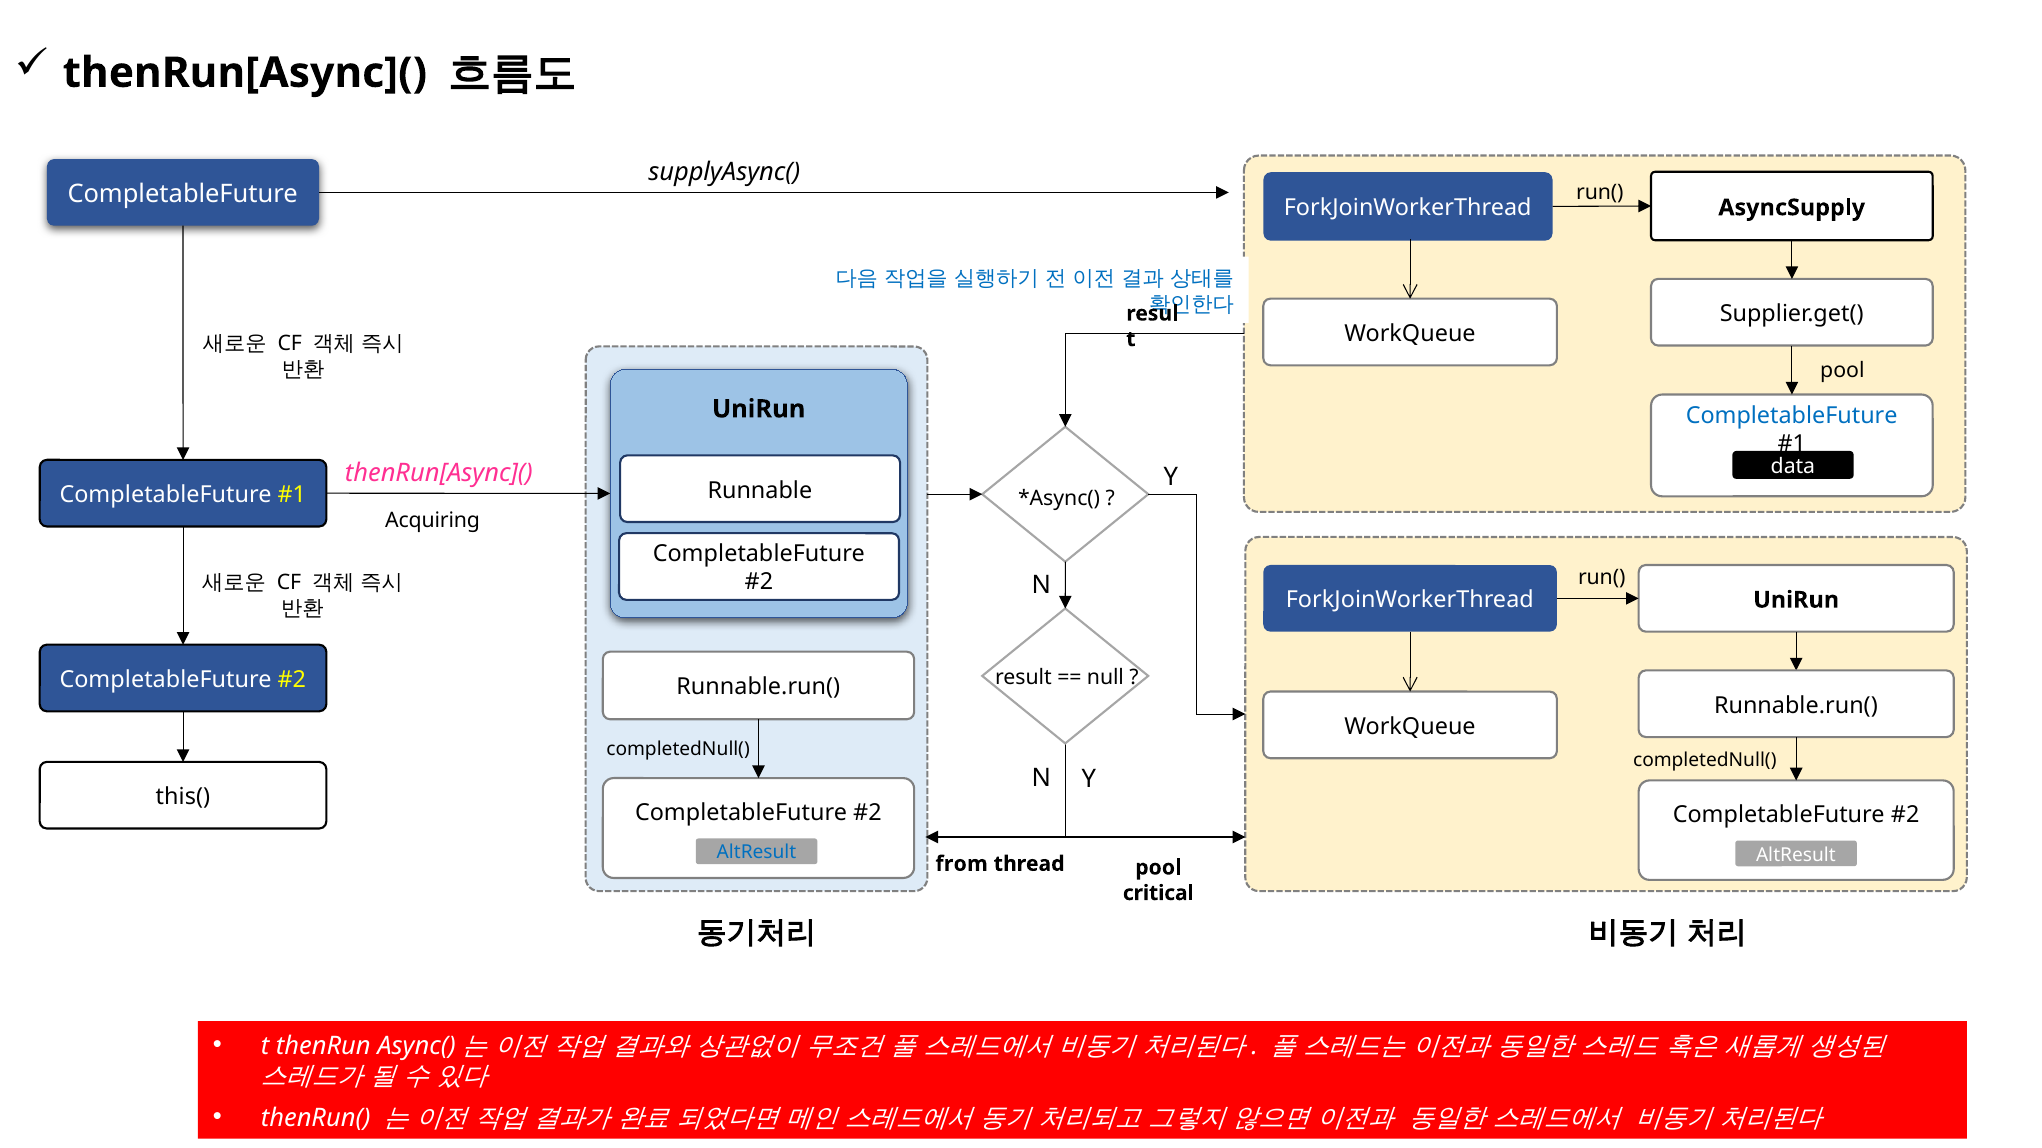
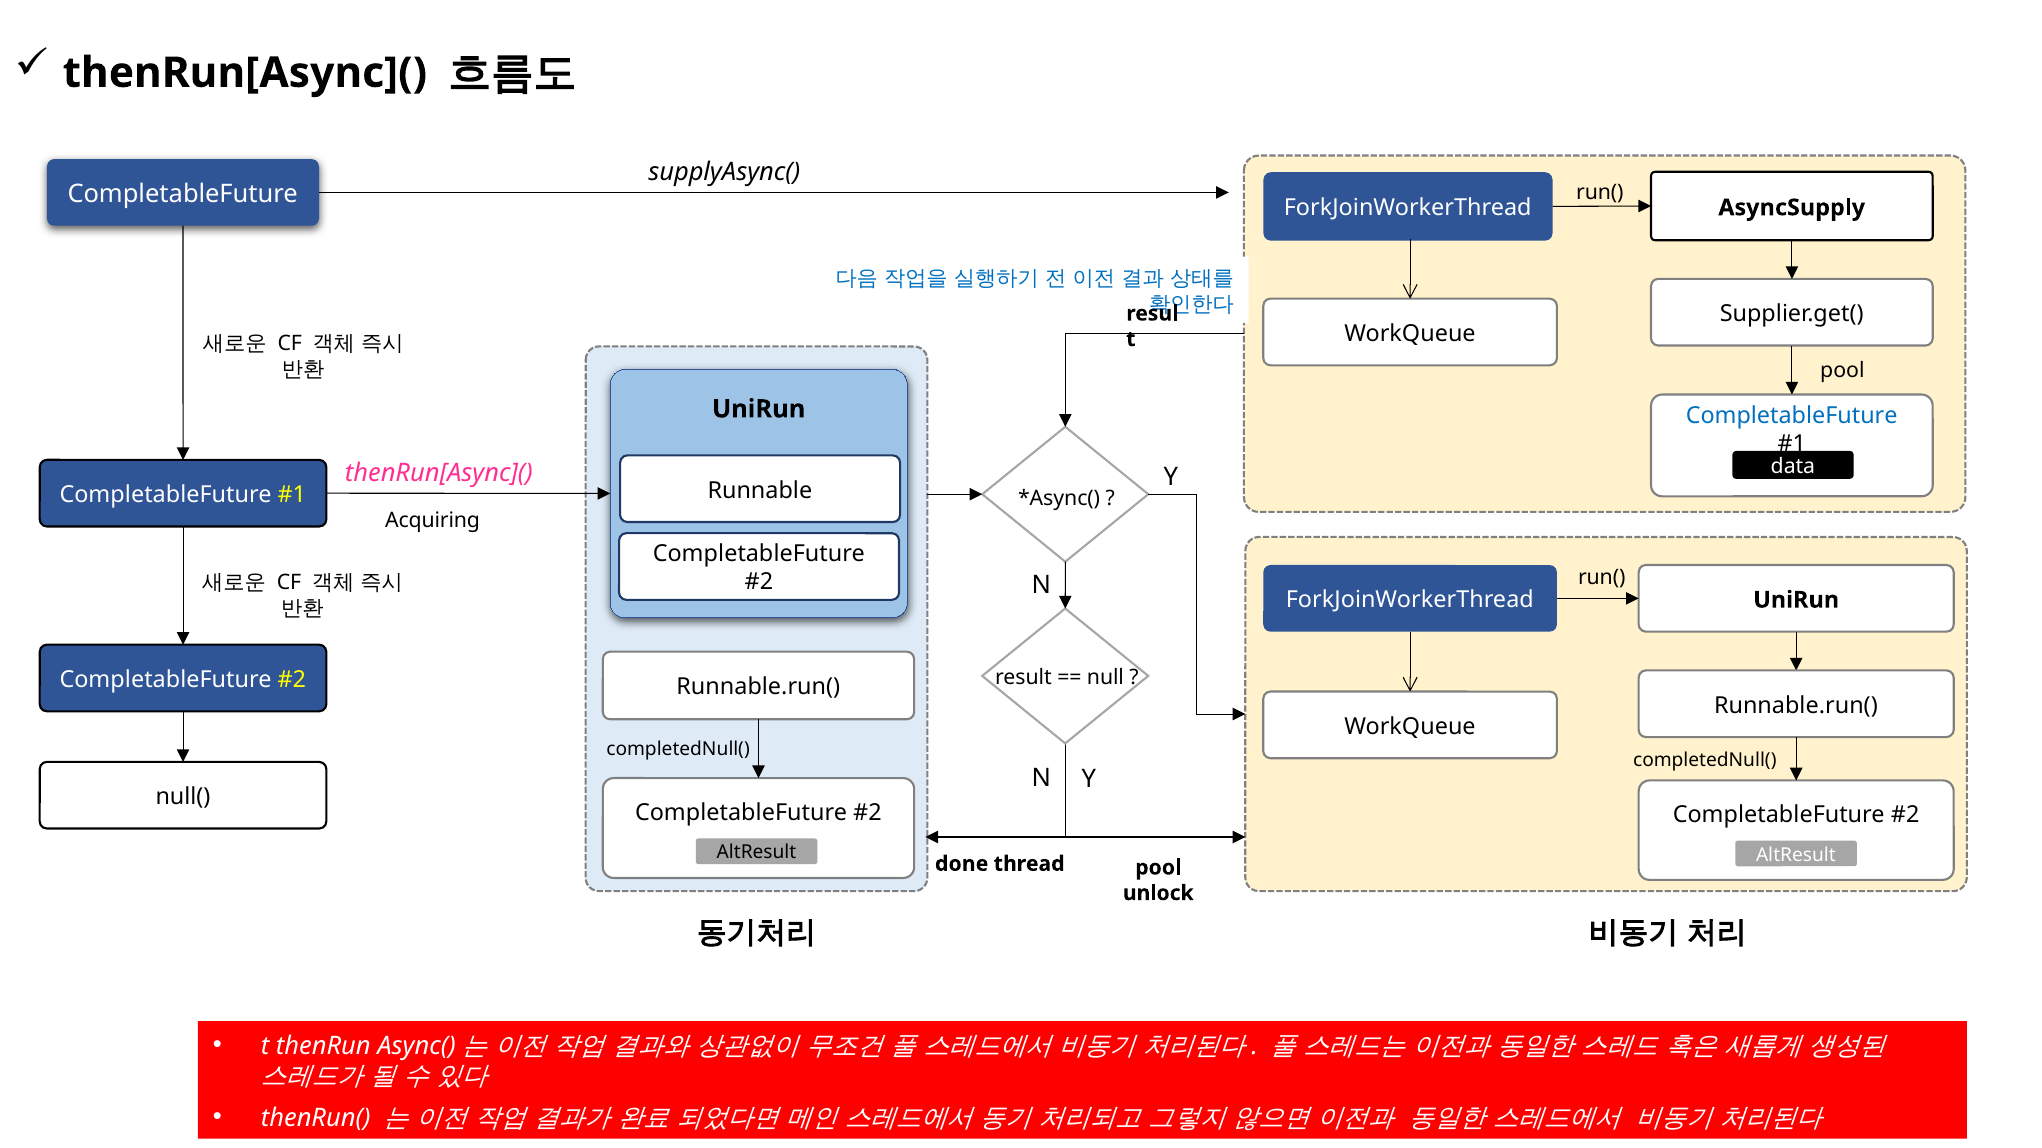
this(: this( -> null(
AltResult at (756, 853) colour: blue -> black
from: from -> done
critical: critical -> unlock
